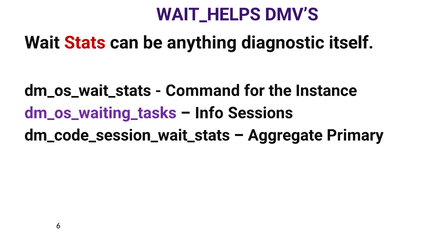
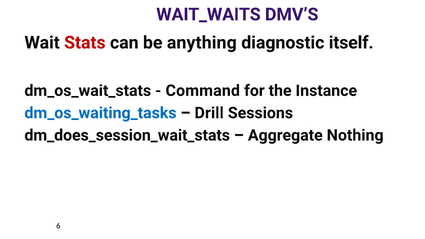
WAIT_HELPS: WAIT_HELPS -> WAIT_WAITS
dm_os_waiting_tasks colour: purple -> blue
Info: Info -> Drill
dm_code_session_wait_stats: dm_code_session_wait_stats -> dm_does_session_wait_stats
Primary: Primary -> Nothing
